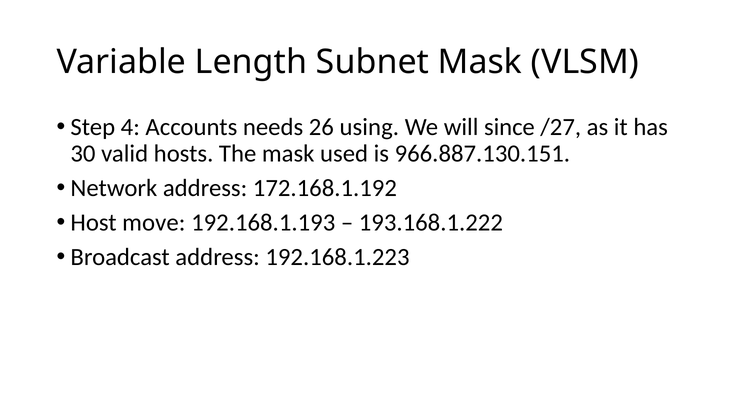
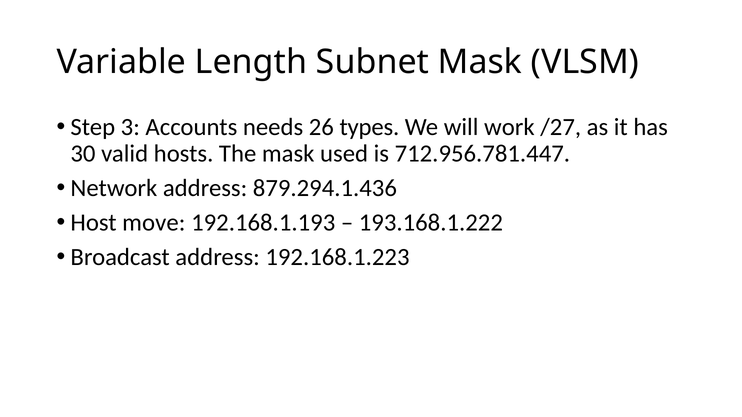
4: 4 -> 3
using: using -> types
since: since -> work
966.887.130.151: 966.887.130.151 -> 712.956.781.447
172.168.1.192: 172.168.1.192 -> 879.294.1.436
